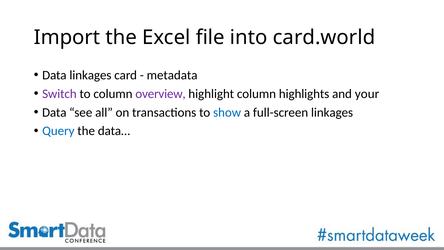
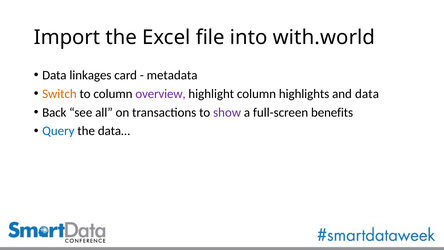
card.world: card.world -> with.world
Switch colour: purple -> orange
and your: your -> data
Data at (54, 112): Data -> Back
show colour: blue -> purple
full-screen linkages: linkages -> benefits
